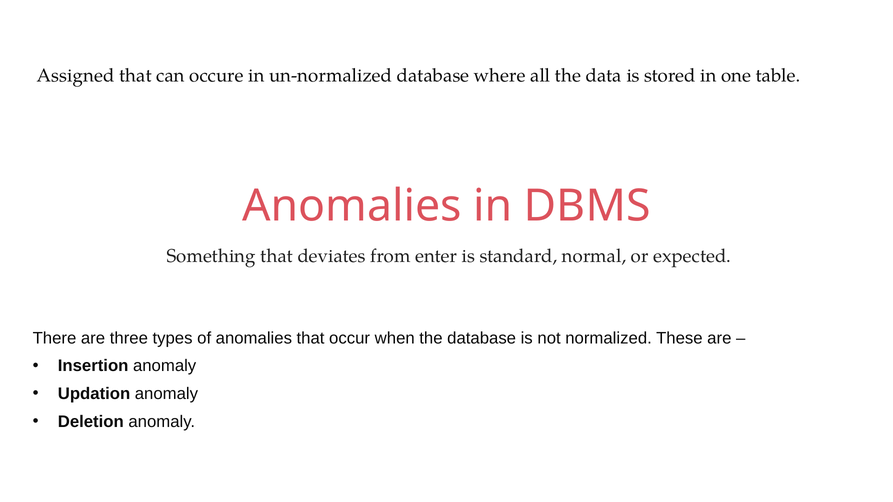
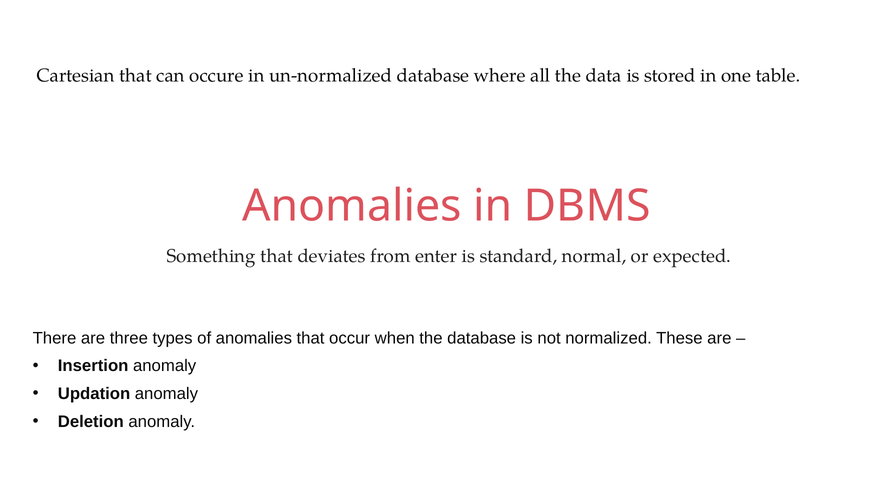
Assigned: Assigned -> Cartesian
